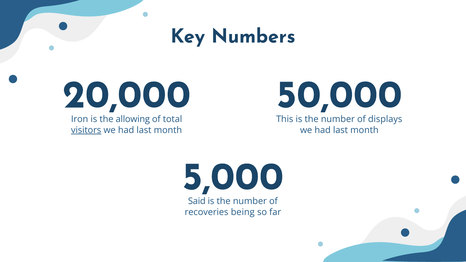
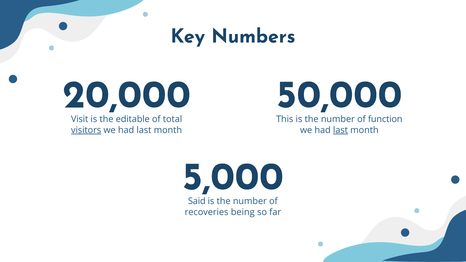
Iron: Iron -> Visit
allowing: allowing -> editable
displays: displays -> function
last at (341, 130) underline: none -> present
